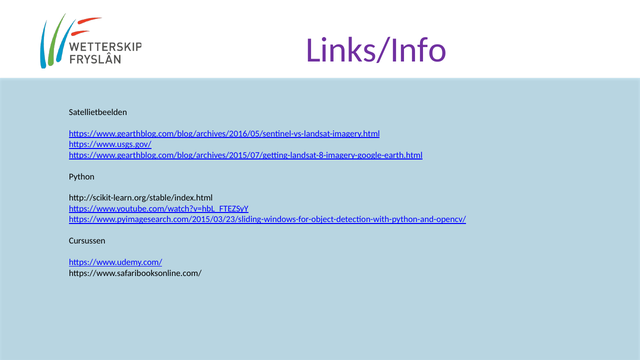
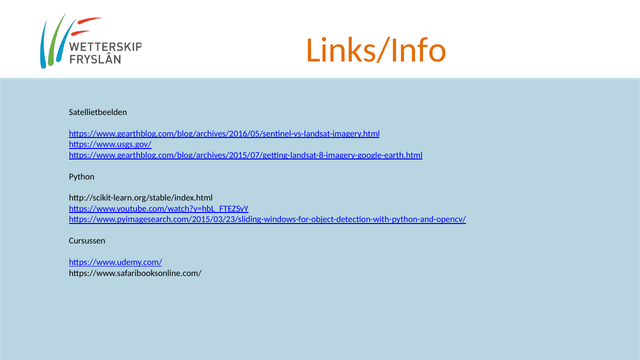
Links/Info colour: purple -> orange
